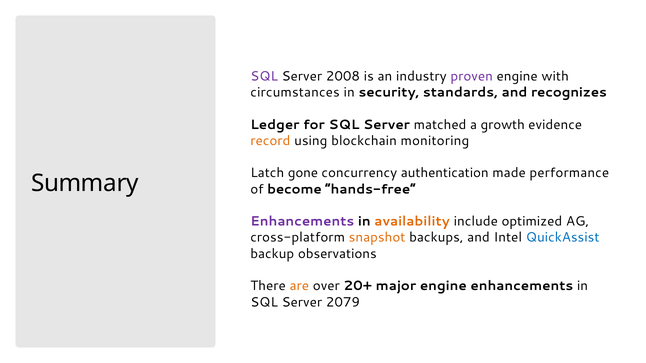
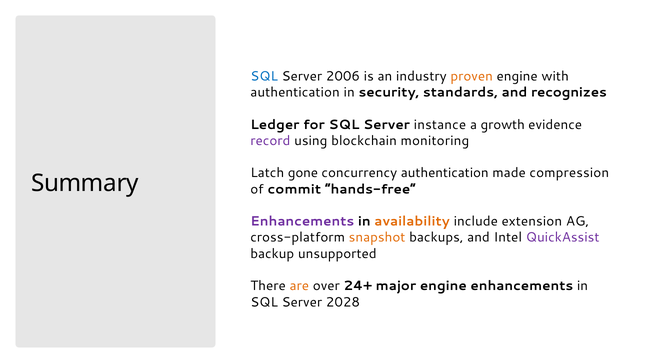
SQL at (264, 76) colour: purple -> blue
2008: 2008 -> 2006
proven colour: purple -> orange
circumstances at (295, 92): circumstances -> authentication
matched: matched -> instance
record colour: orange -> purple
performance: performance -> compression
become: become -> commit
optimized: optimized -> extension
QuickAssist colour: blue -> purple
observations: observations -> unsupported
20+: 20+ -> 24+
2079: 2079 -> 2028
